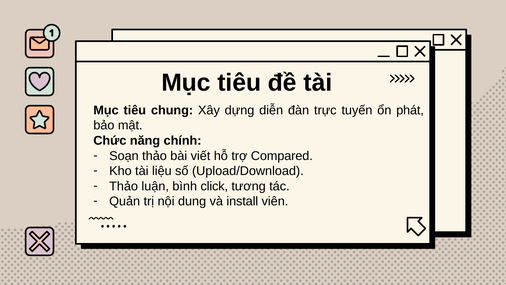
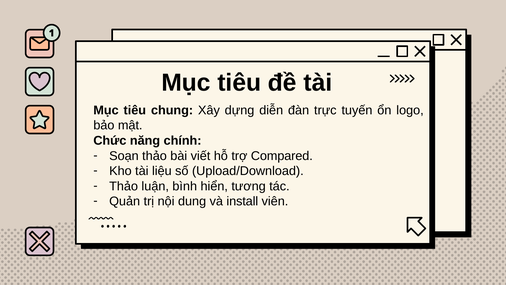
phát: phát -> logo
click: click -> hiển
